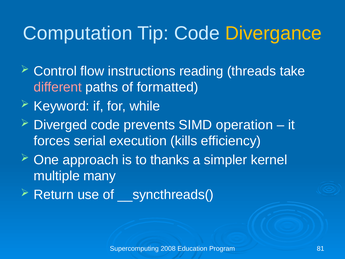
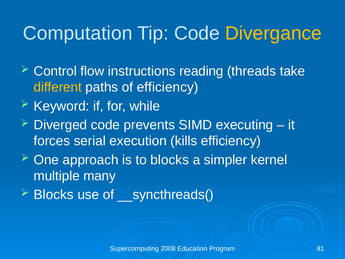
different colour: pink -> yellow
of formatted: formatted -> efficiency
operation: operation -> executing
to thanks: thanks -> blocks
Return at (54, 195): Return -> Blocks
